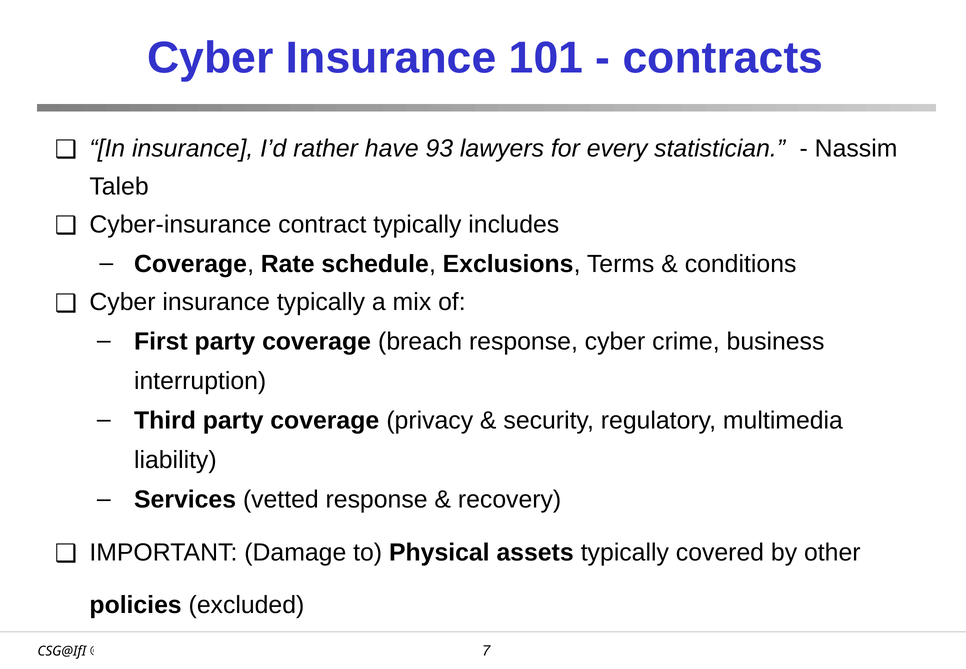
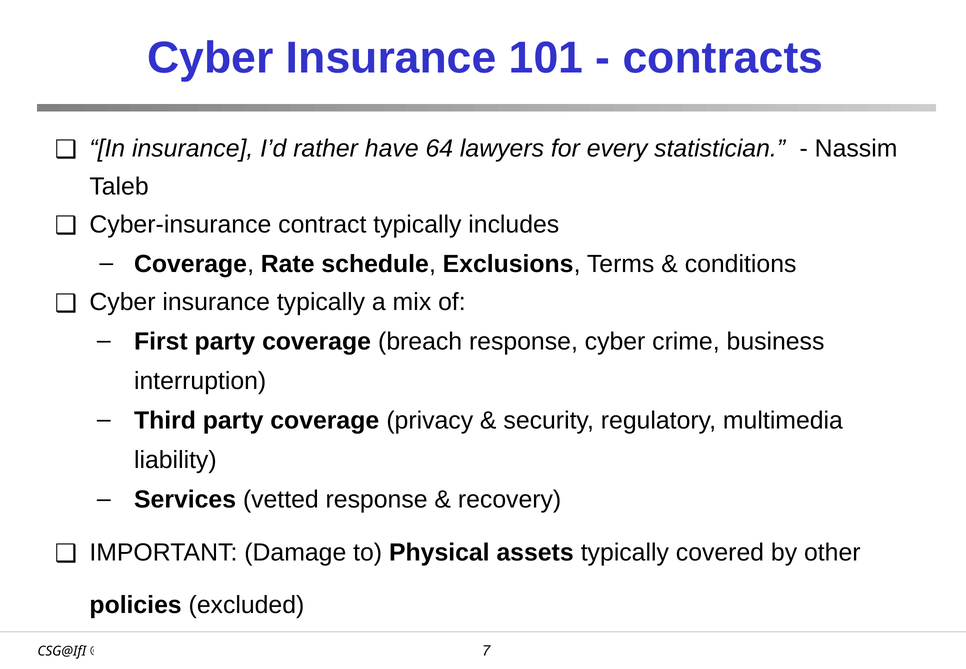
93: 93 -> 64
